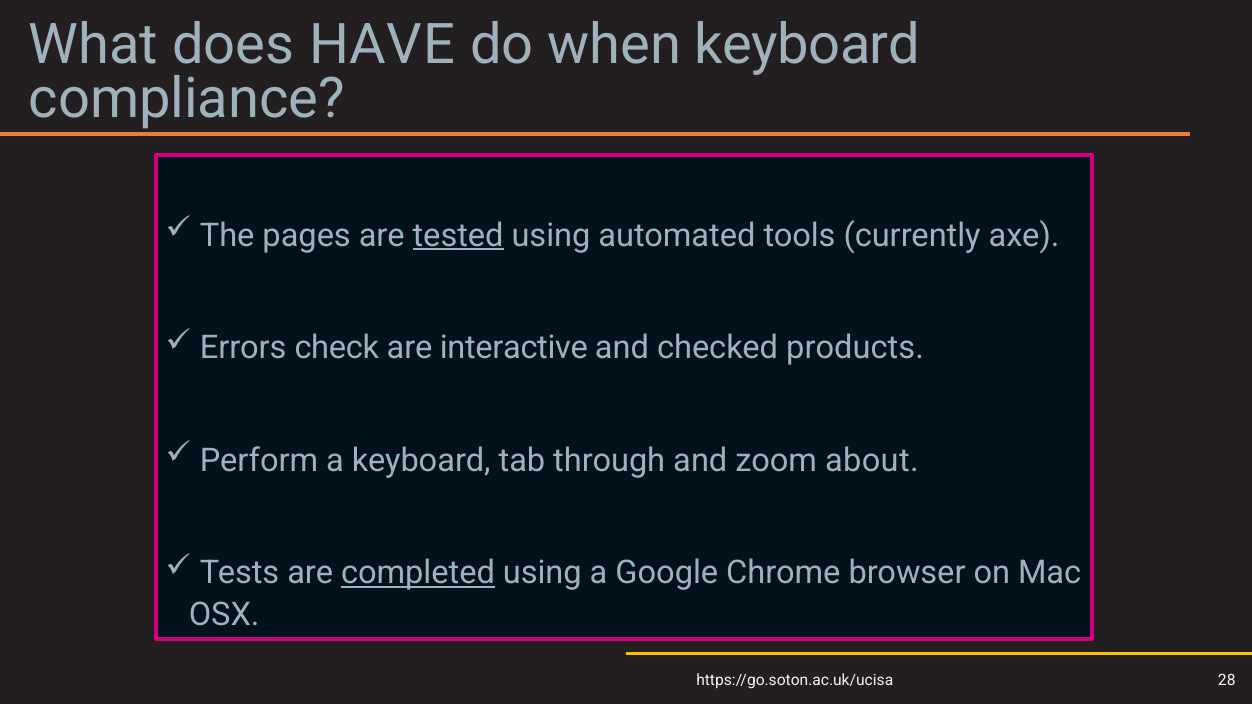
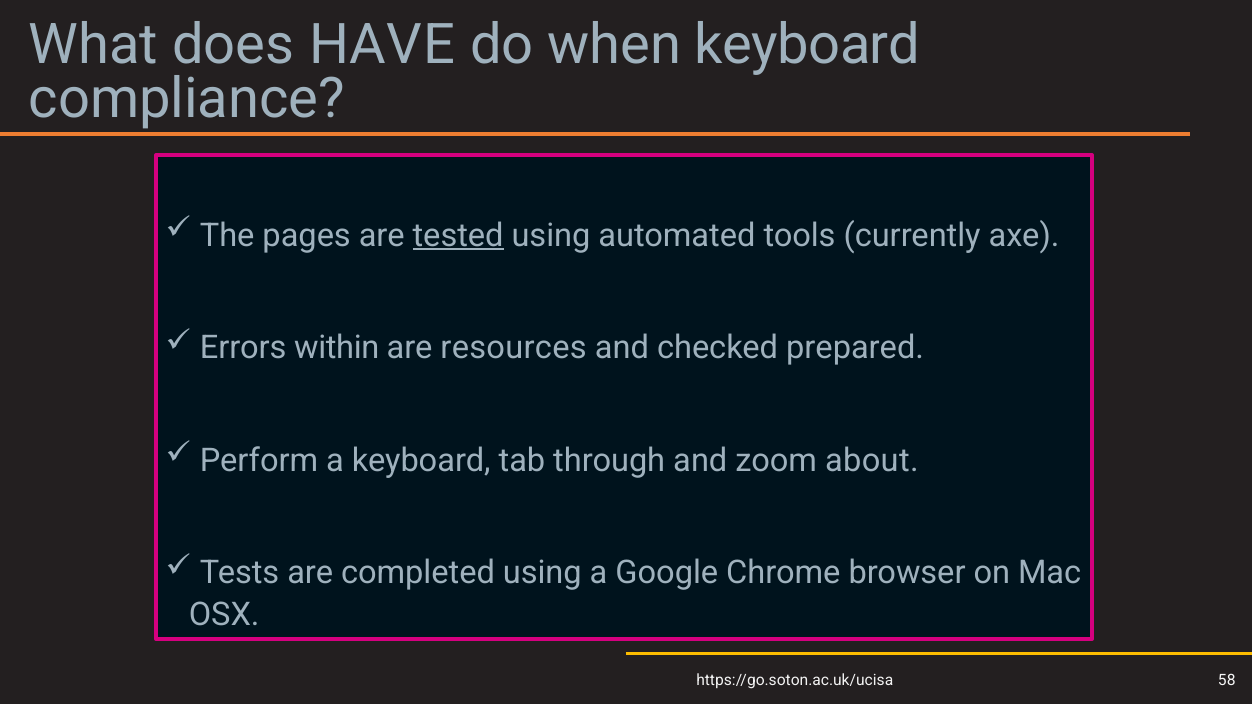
check: check -> within
interactive: interactive -> resources
products: products -> prepared
completed underline: present -> none
28: 28 -> 58
